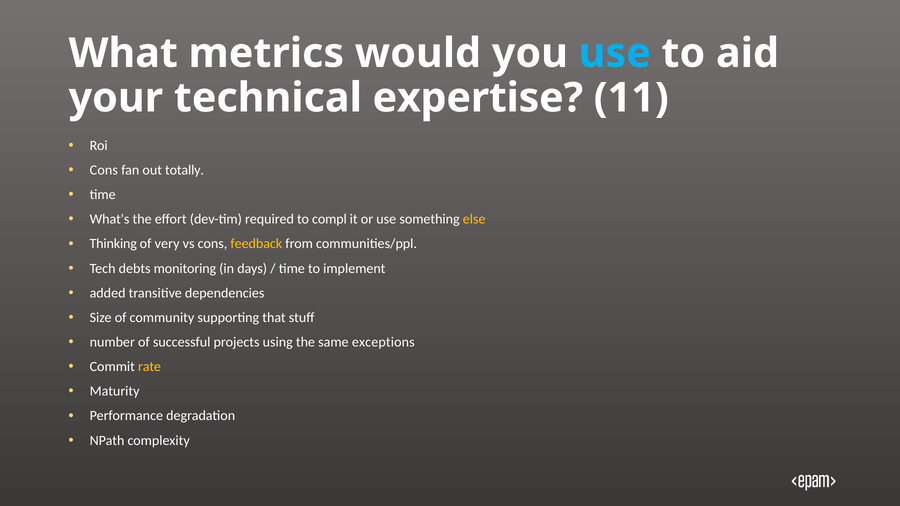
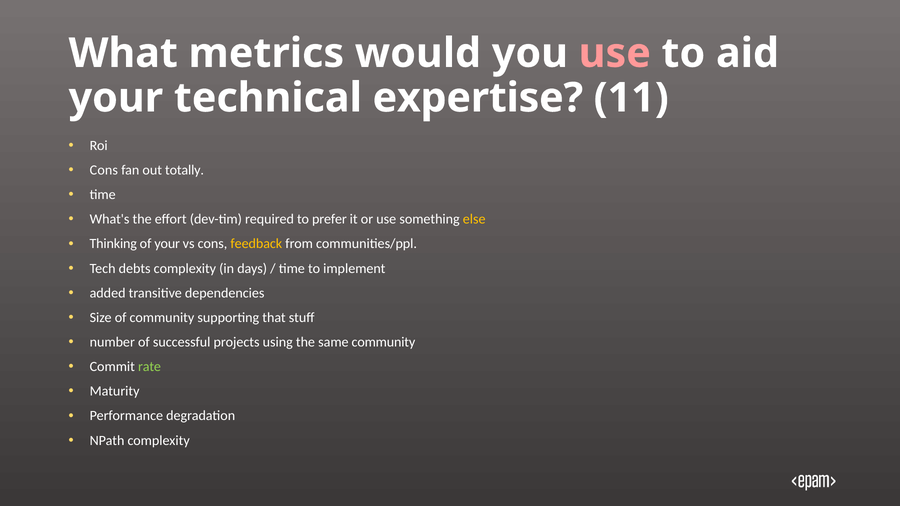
use at (615, 53) colour: light blue -> pink
compl: compl -> prefer
of very: very -> your
debts monitoring: monitoring -> complexity
same exceptions: exceptions -> community
rate colour: yellow -> light green
